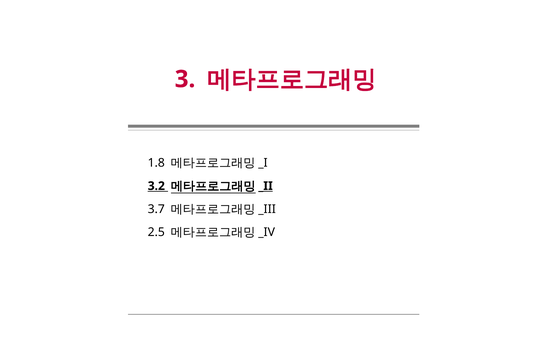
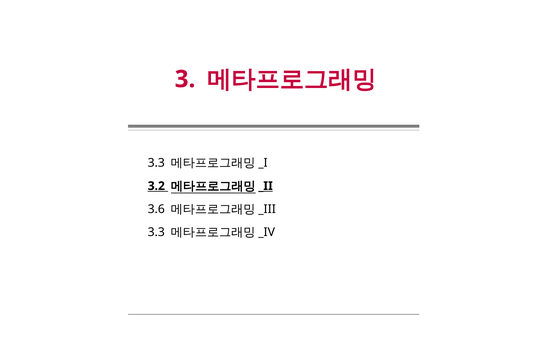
1.8 at (156, 163): 1.8 -> 3.3
3.7: 3.7 -> 3.6
2.5 at (156, 232): 2.5 -> 3.3
